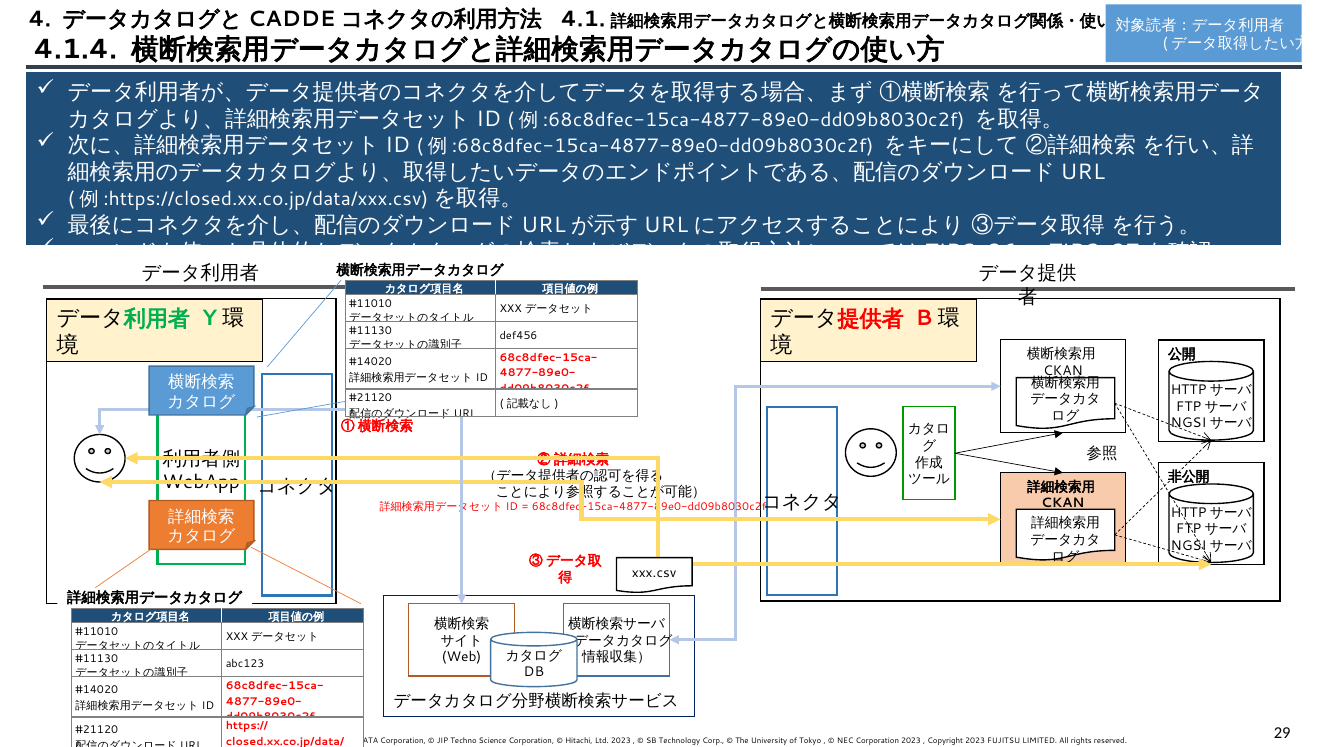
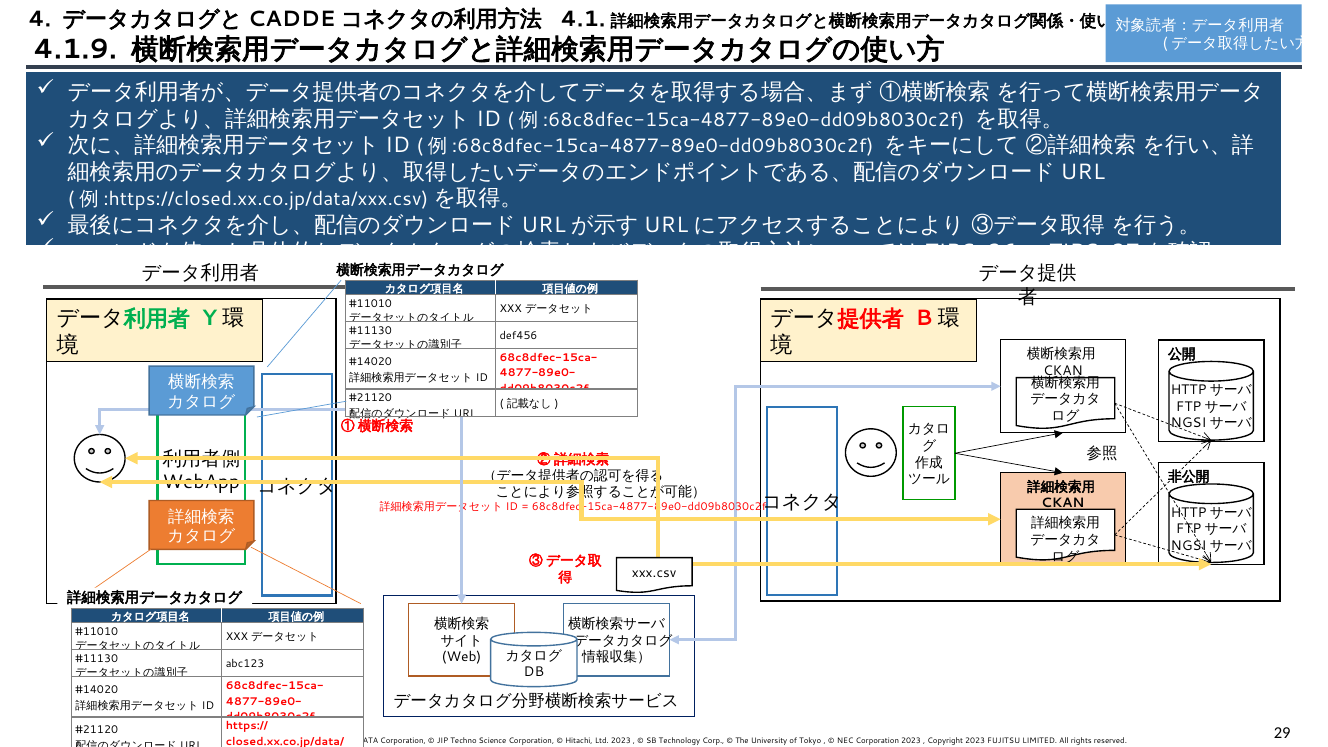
4.1.4: 4.1.4 -> 4.1.9
